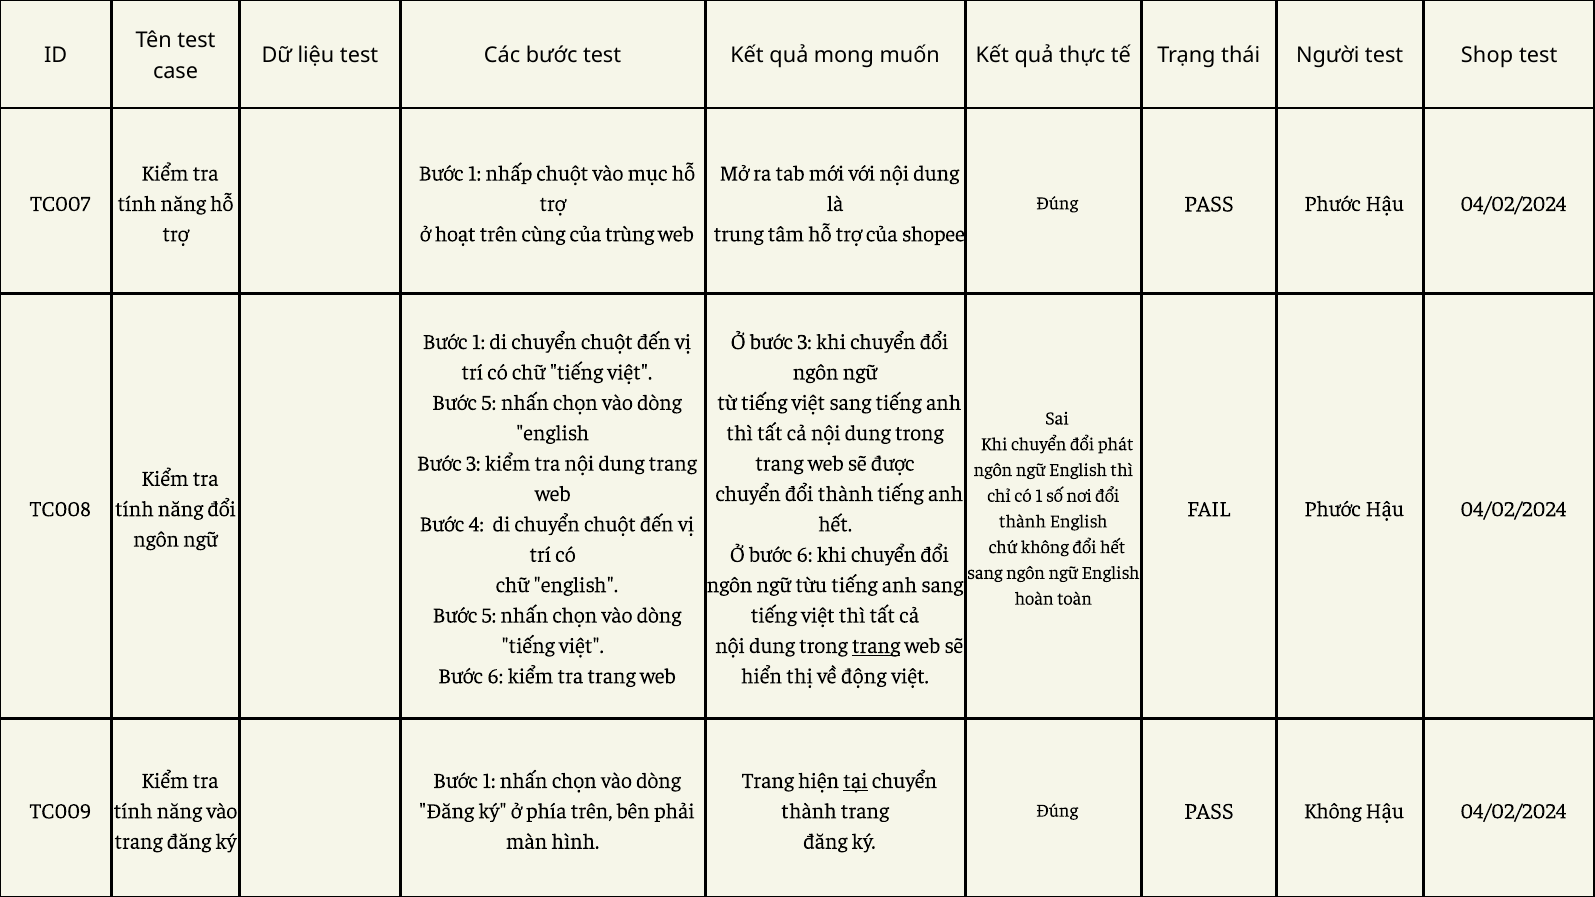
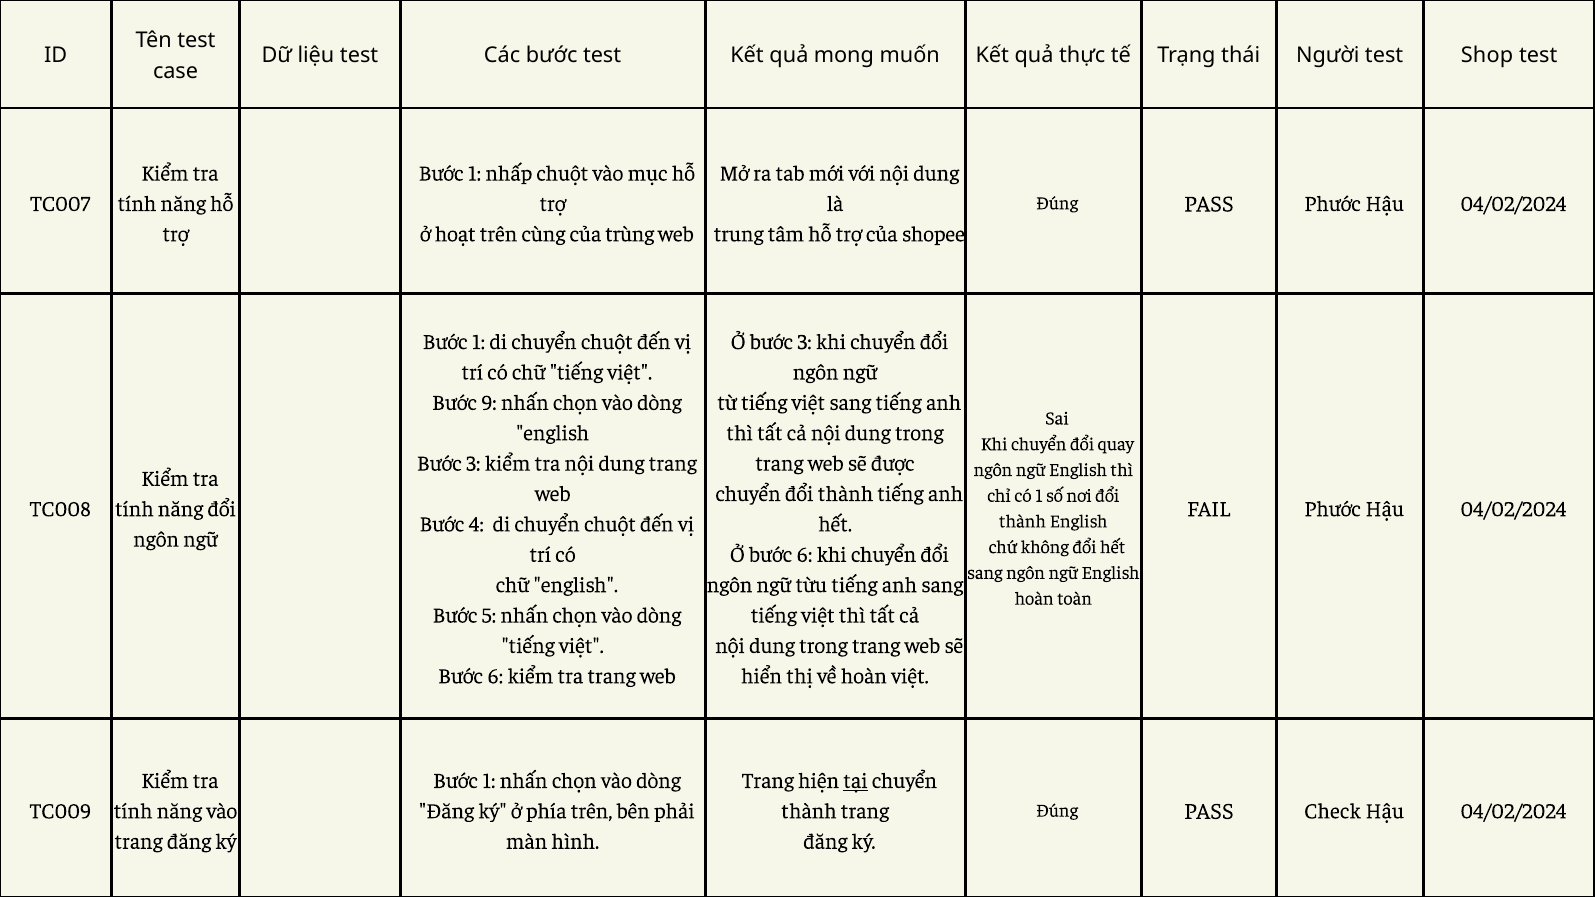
5 at (489, 403): 5 -> 9
phát: phát -> quay
trang at (876, 646) underline: present -> none
về động: động -> hoàn
PASS Không: Không -> Check
